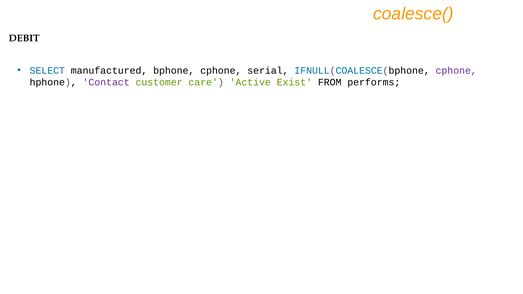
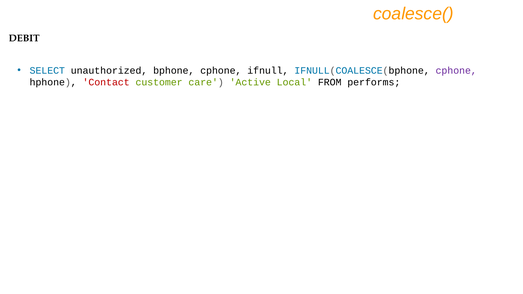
manufactured: manufactured -> unauthorized
serial: serial -> ifnull
Contact colour: purple -> red
Exist: Exist -> Local
